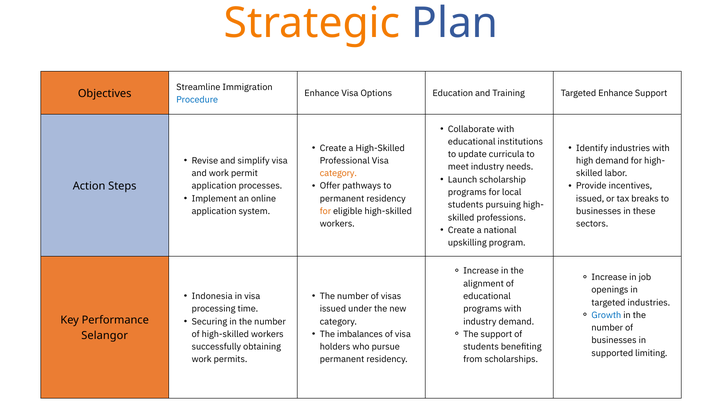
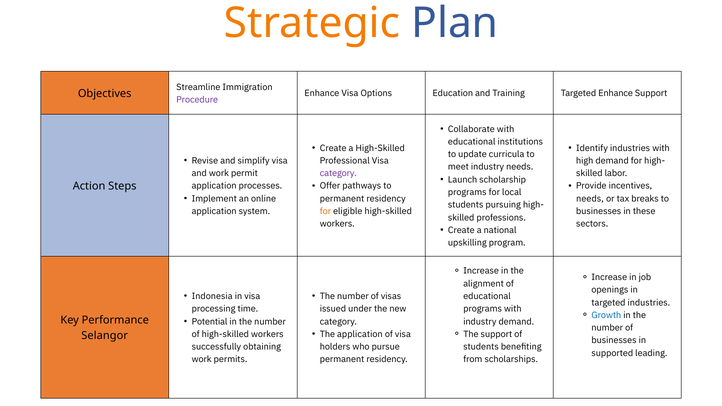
Procedure colour: blue -> purple
category at (338, 173) colour: orange -> purple
issued at (590, 199): issued -> needs
Securing: Securing -> Potential
The imbalances: imbalances -> application
limiting: limiting -> leading
